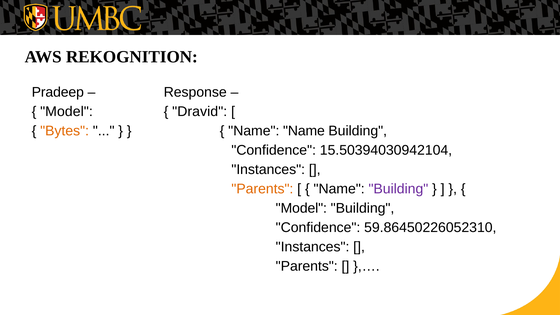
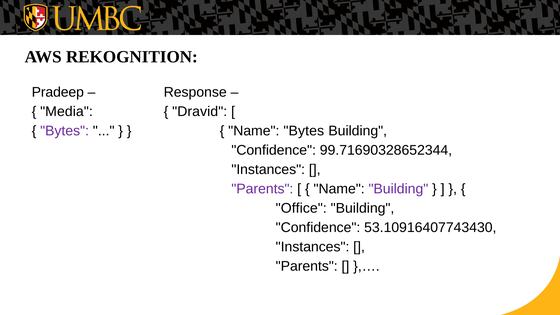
Model at (66, 112): Model -> Media
Name Name: Name -> Bytes
Bytes at (65, 131) colour: orange -> purple
15.50394030942104: 15.50394030942104 -> 99.71690328652344
Parents at (262, 189) colour: orange -> purple
Model at (301, 208): Model -> Office
59.86450226052310: 59.86450226052310 -> 53.10916407743430
